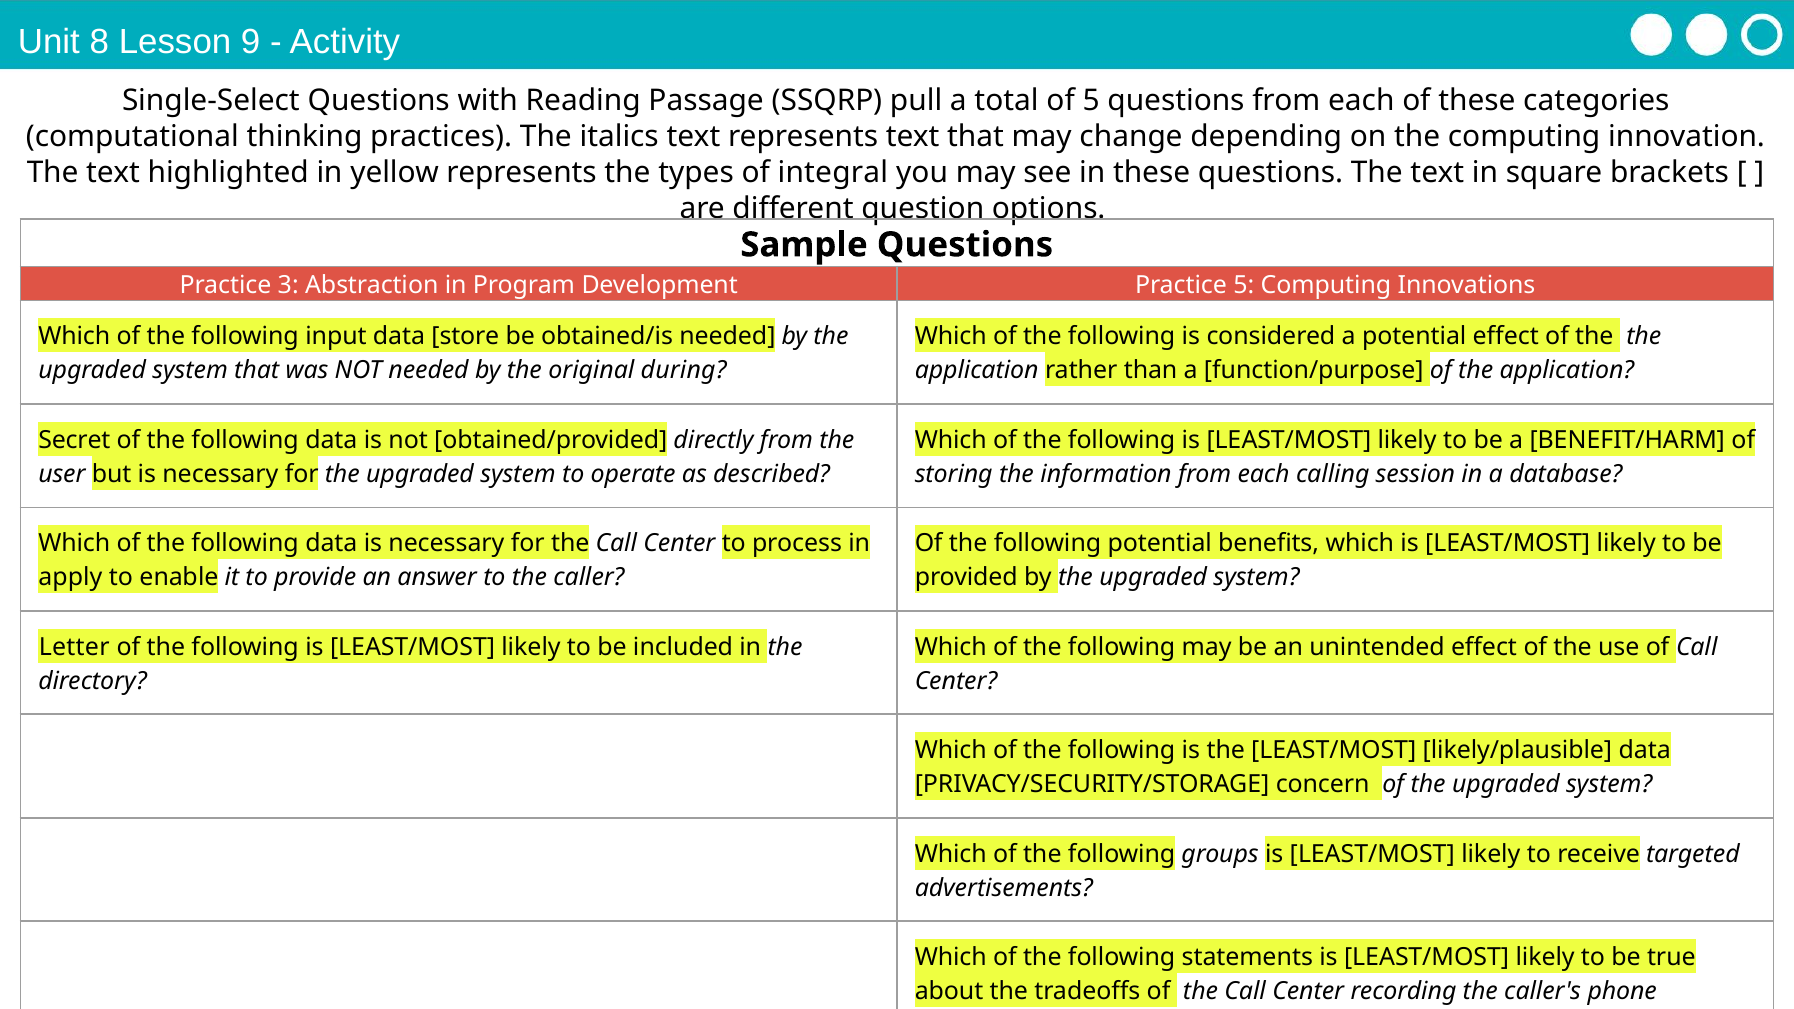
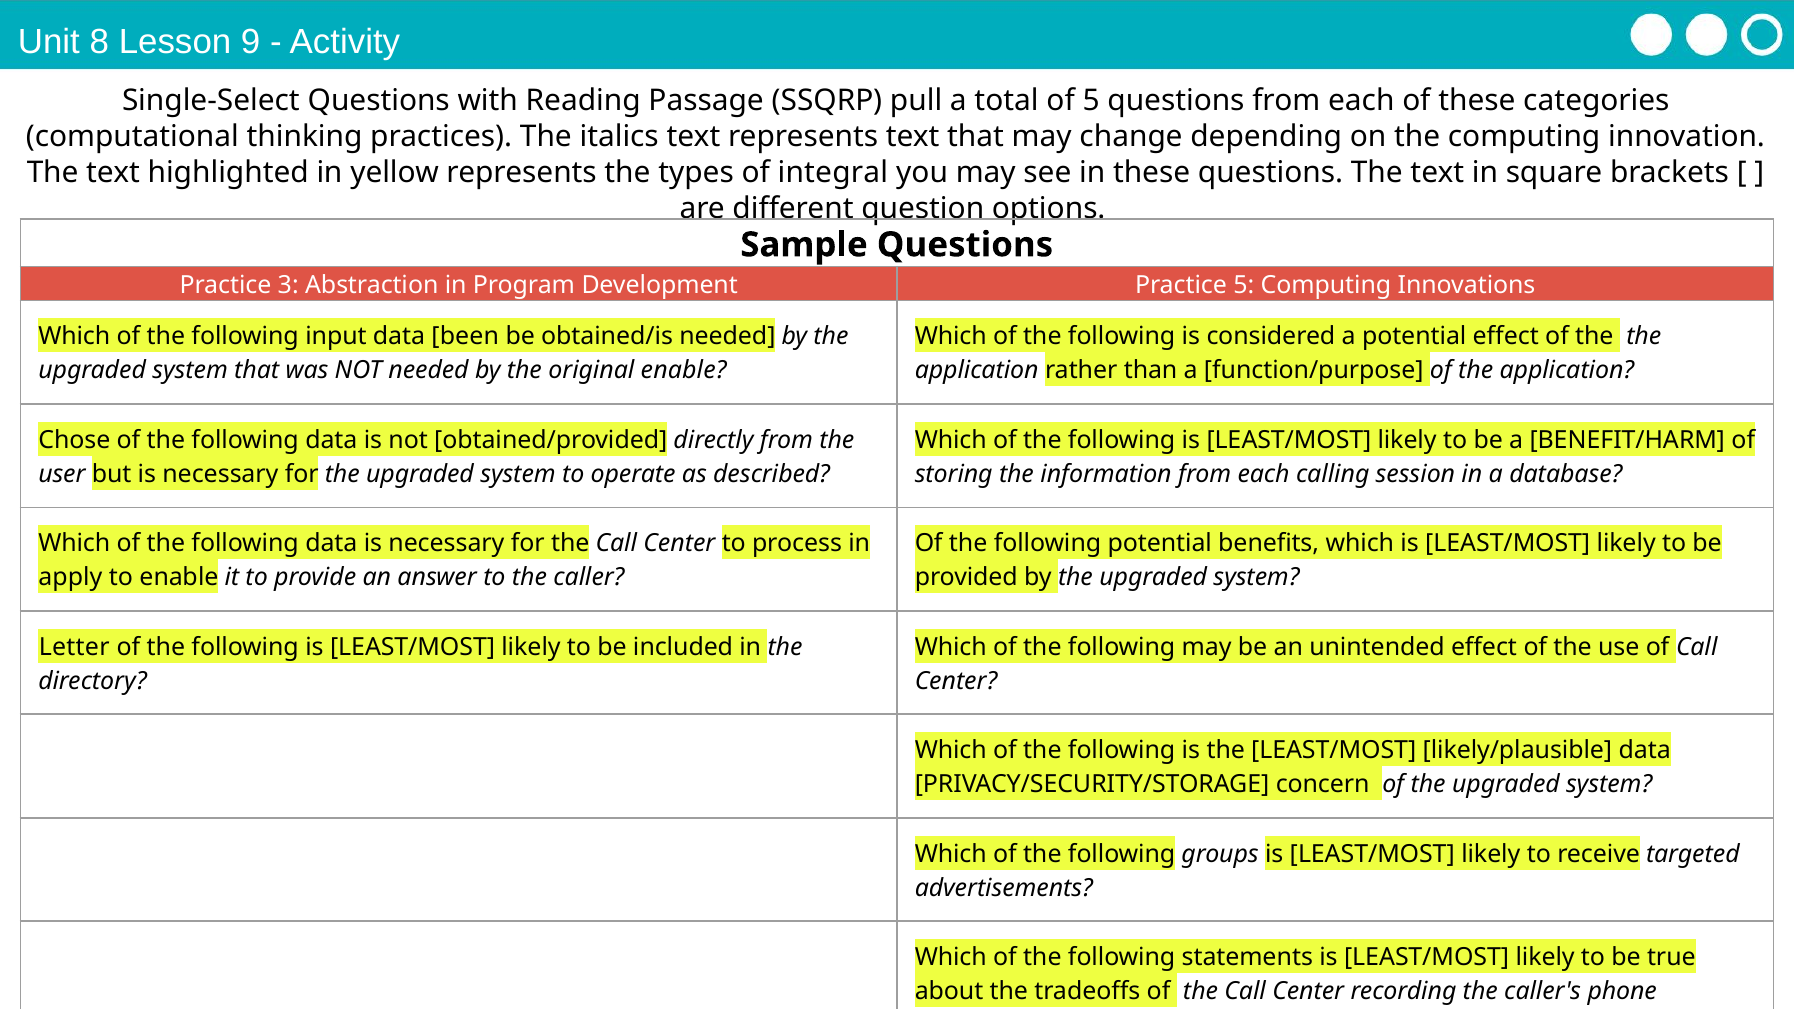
store: store -> been
original during: during -> enable
Secret: Secret -> Chose
